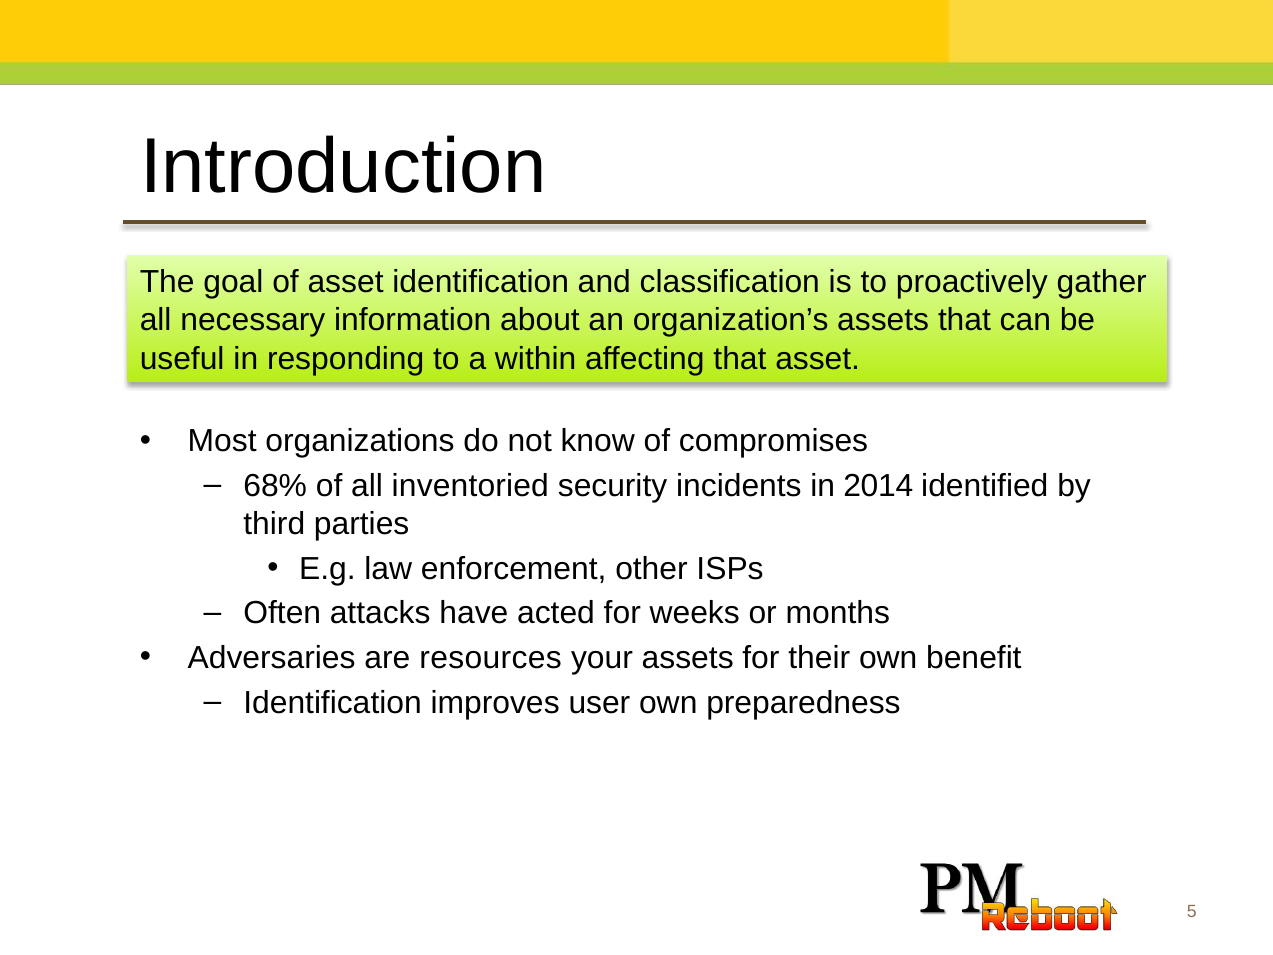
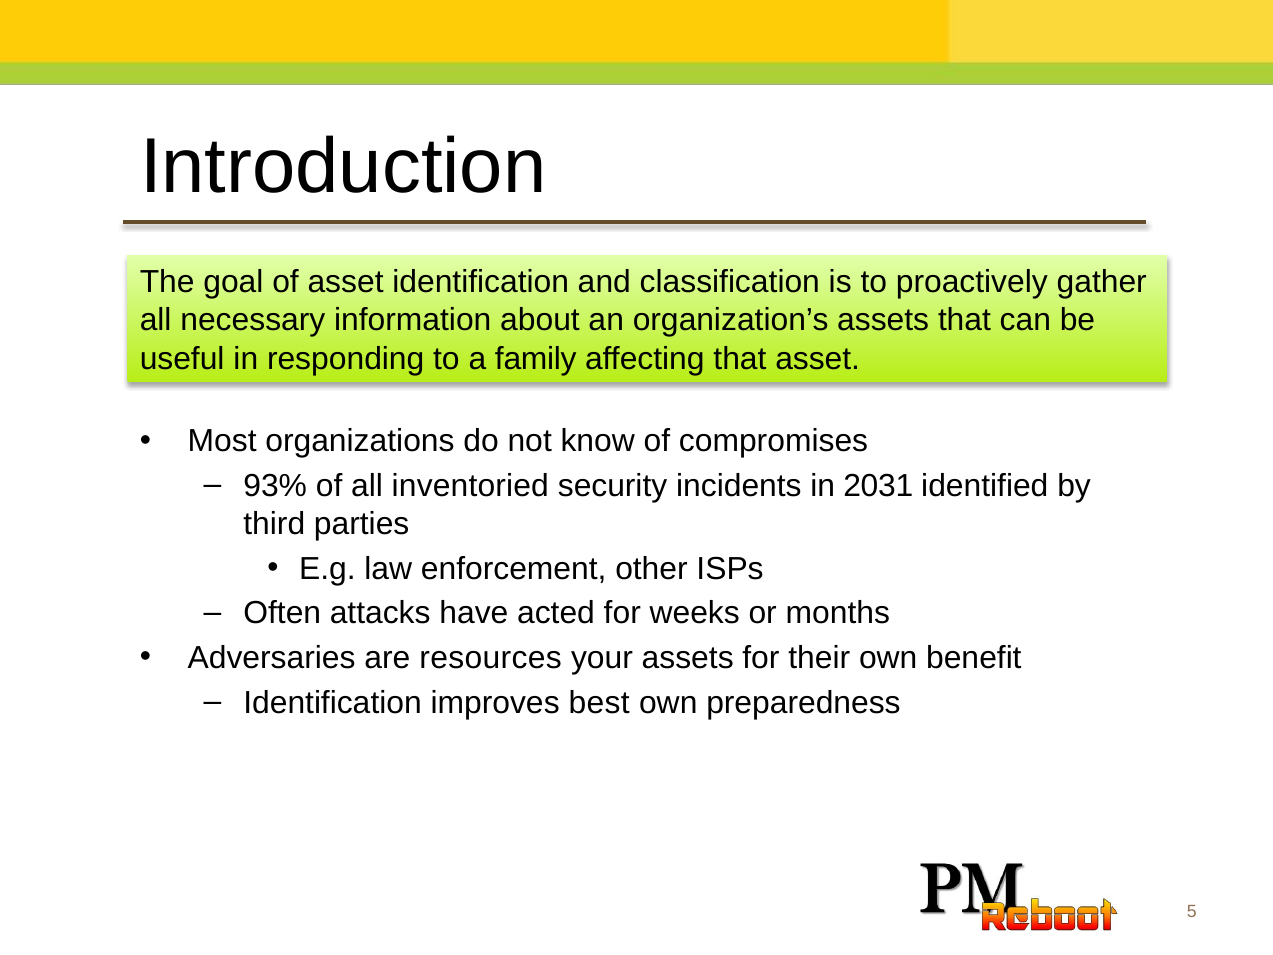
within: within -> family
68%: 68% -> 93%
2014: 2014 -> 2031
user: user -> best
